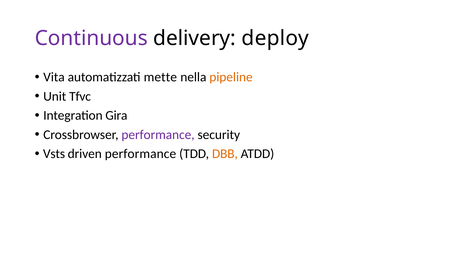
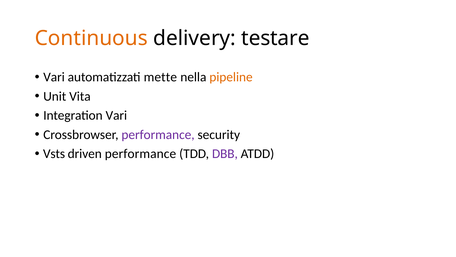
Continuous colour: purple -> orange
deploy: deploy -> testare
Vita at (54, 77): Vita -> Vari
Tfvc: Tfvc -> Vita
Integration Gira: Gira -> Vari
DBB colour: orange -> purple
